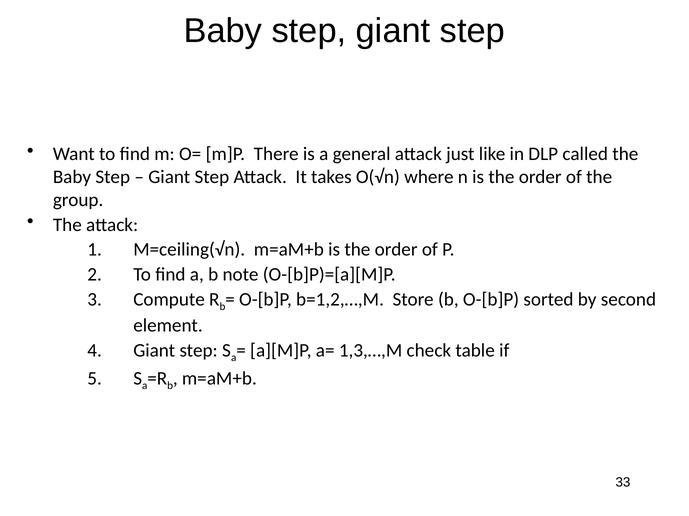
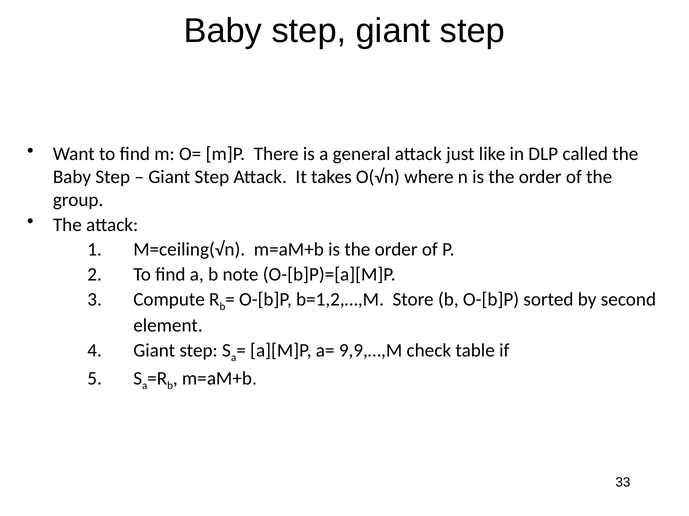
1,3,…,M: 1,3,…,M -> 9,9,…,M
